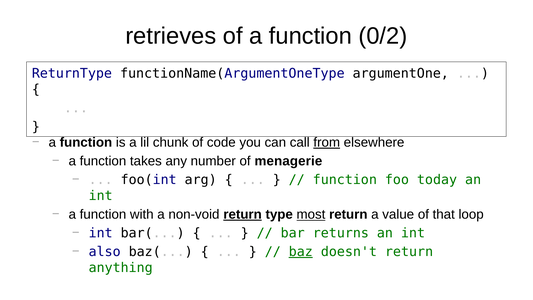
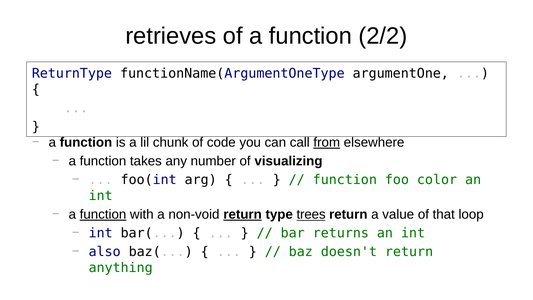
0/2: 0/2 -> 2/2
menagerie: menagerie -> visualizing
today: today -> color
function at (103, 214) underline: none -> present
most: most -> trees
baz underline: present -> none
